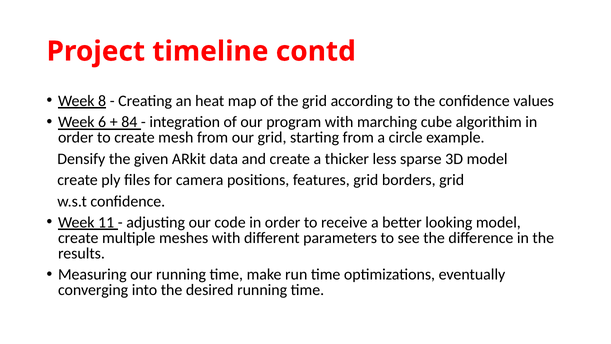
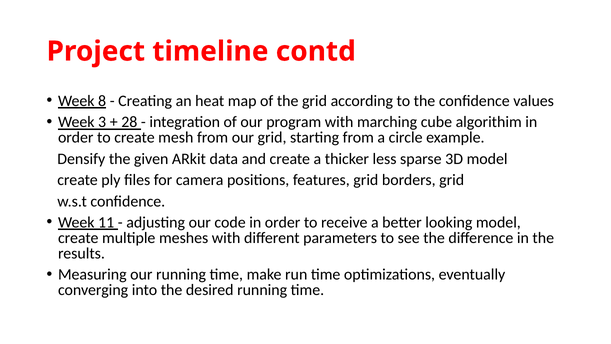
6: 6 -> 3
84: 84 -> 28
